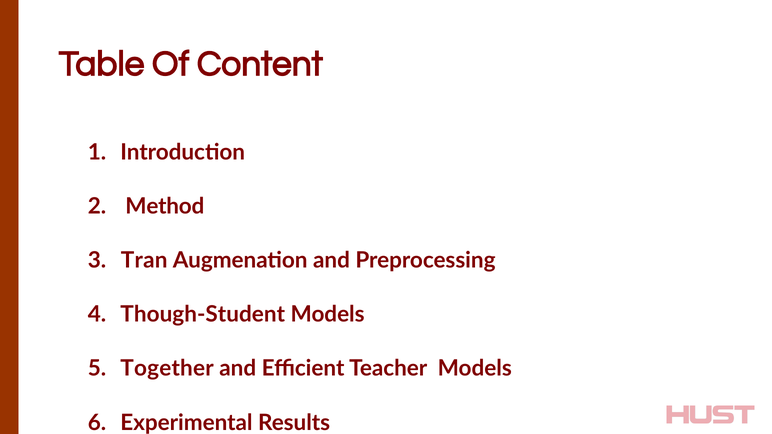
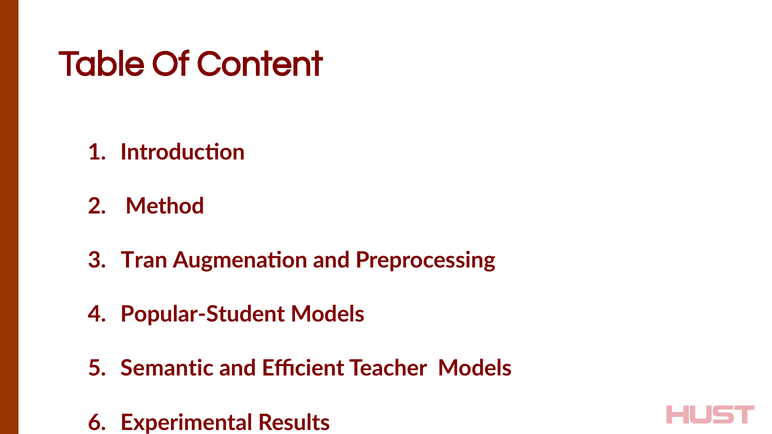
Though-Student: Though-Student -> Popular-Student
Together: Together -> Semantic
